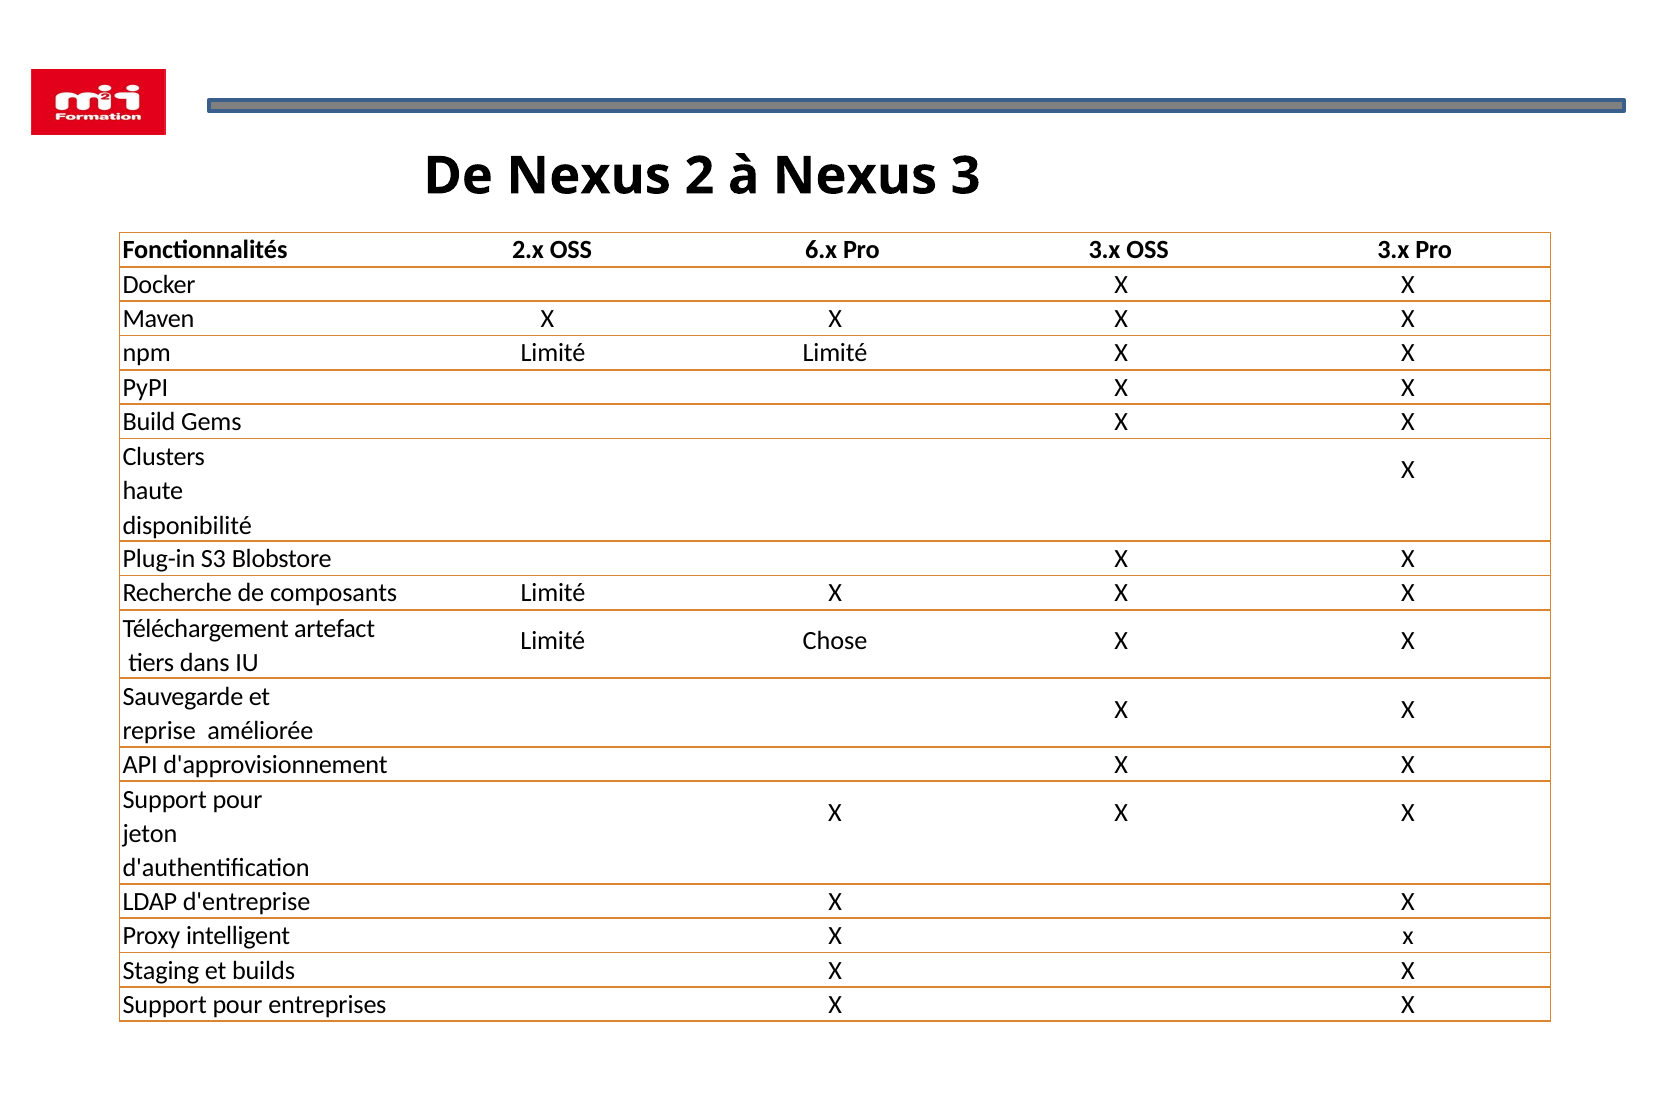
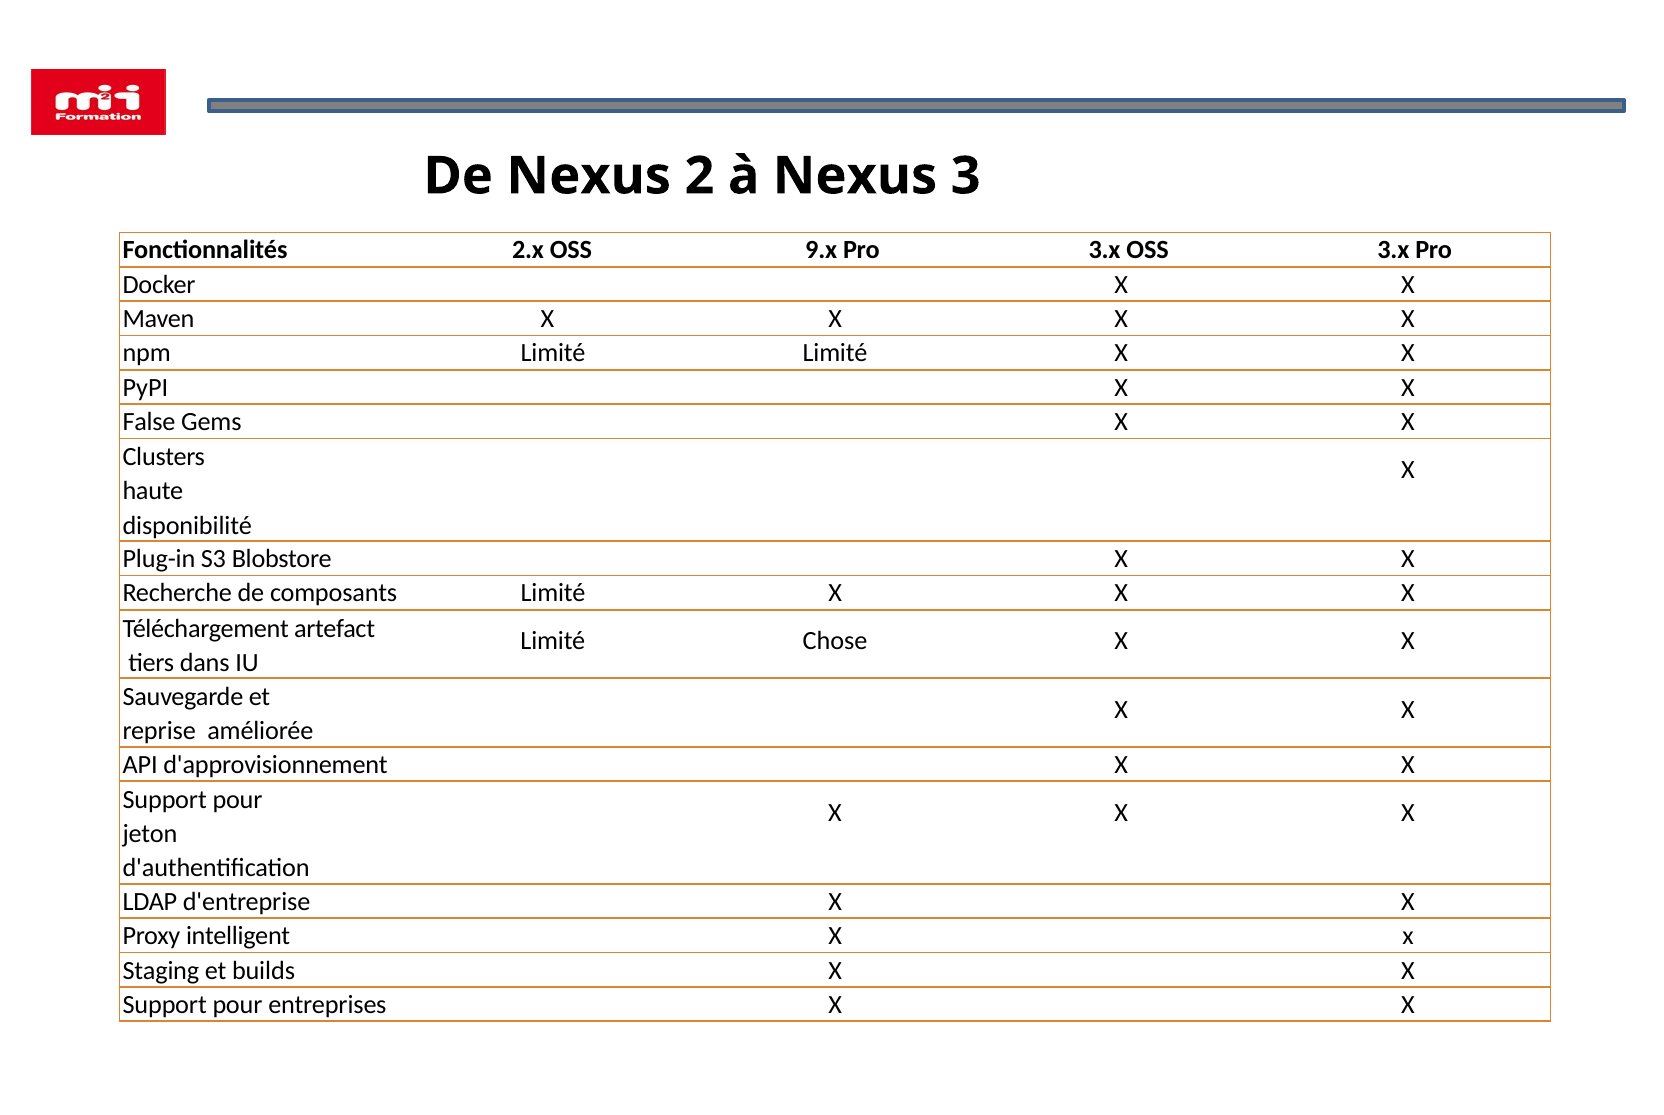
6.x: 6.x -> 9.x
Build: Build -> False
